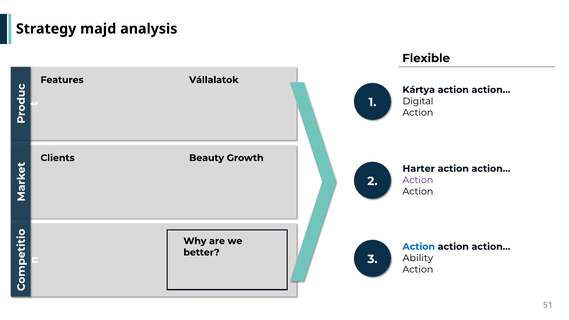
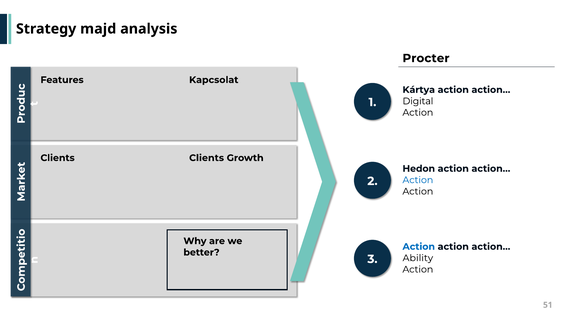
Flexible: Flexible -> Procter
Vállalatok: Vállalatok -> Kapcsolat
Clients Beauty: Beauty -> Clients
Harter: Harter -> Hedon
Action at (418, 180) colour: purple -> blue
